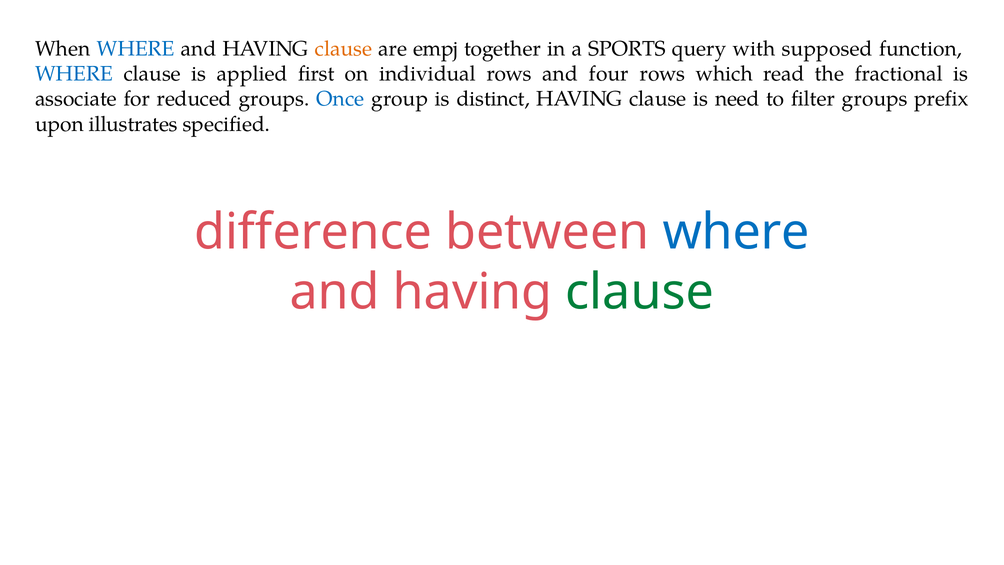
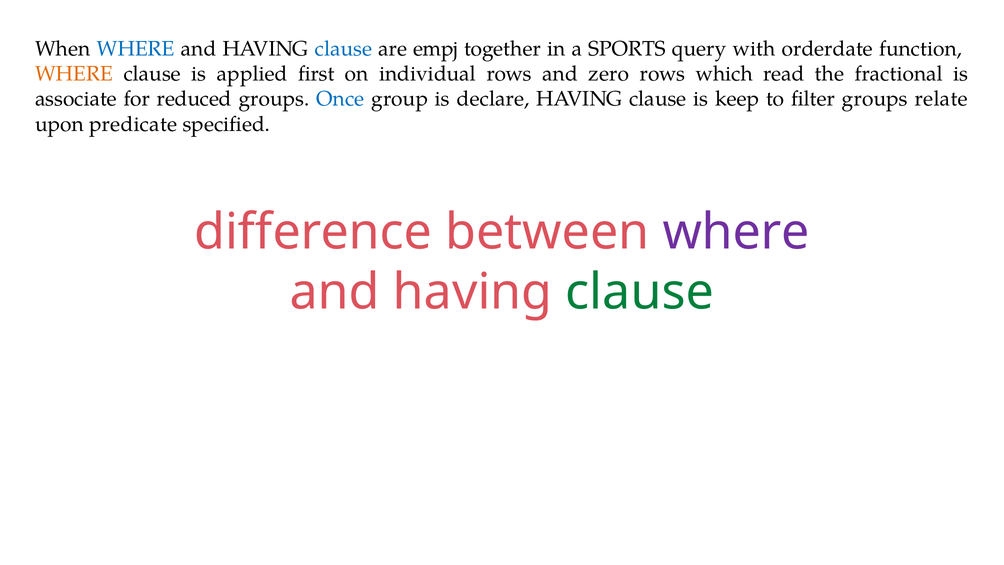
clause at (343, 49) colour: orange -> blue
supposed: supposed -> orderdate
WHERE at (74, 74) colour: blue -> orange
four: four -> zero
distinct: distinct -> declare
need: need -> keep
prefix: prefix -> relate
illustrates: illustrates -> predicate
where at (736, 232) colour: blue -> purple
